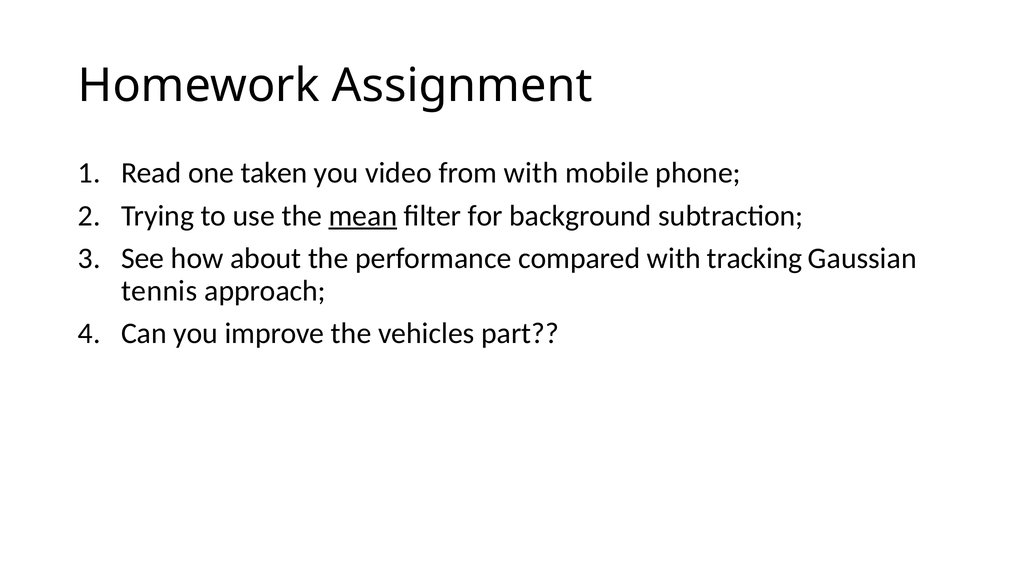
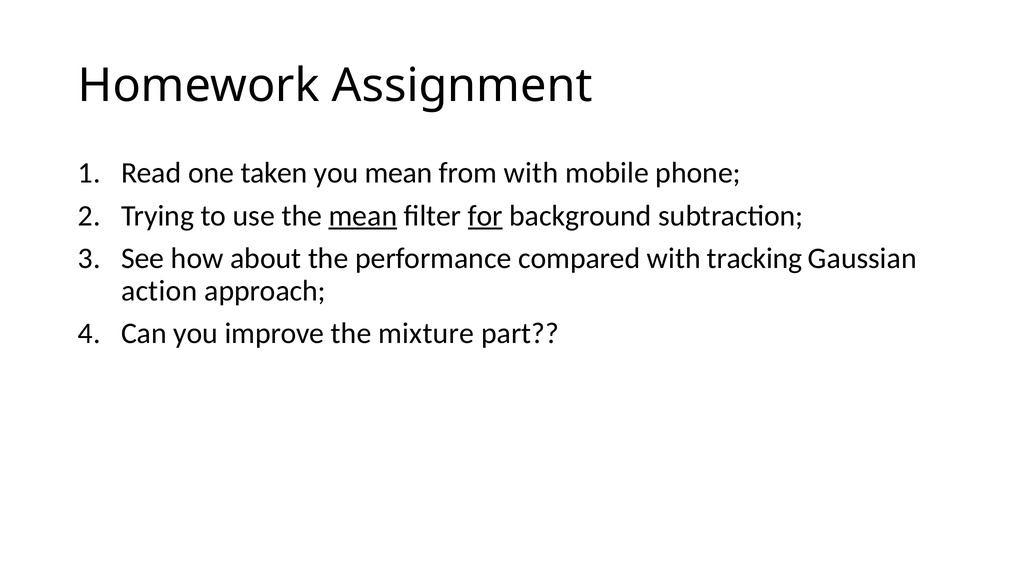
you video: video -> mean
for underline: none -> present
tennis: tennis -> action
vehicles: vehicles -> mixture
